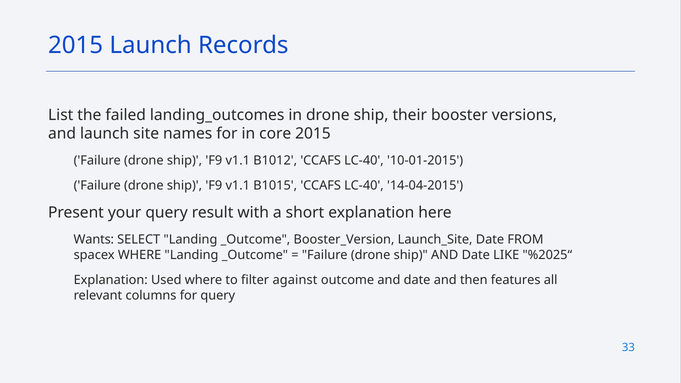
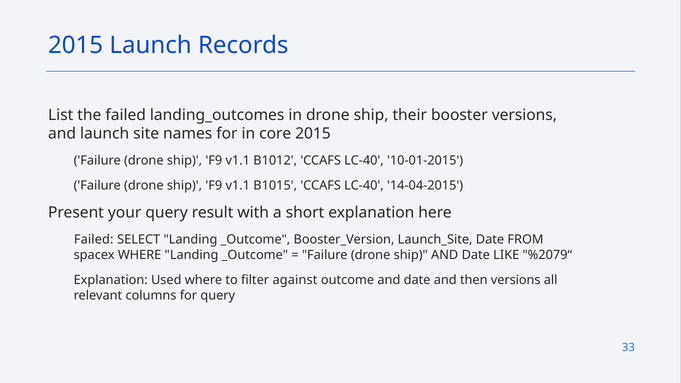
Wants at (94, 240): Wants -> Failed
%2025“: %2025“ -> %2079“
then features: features -> versions
